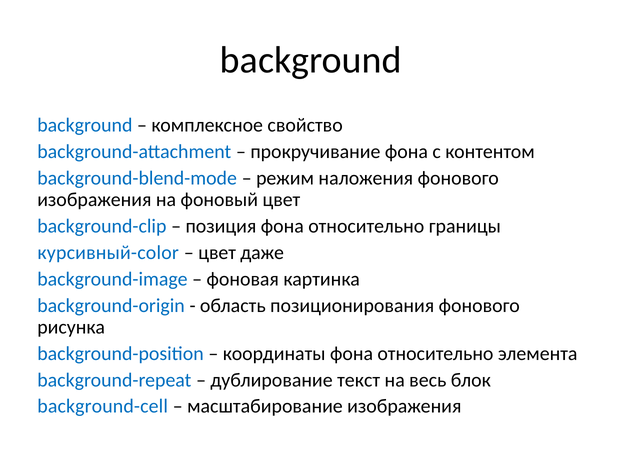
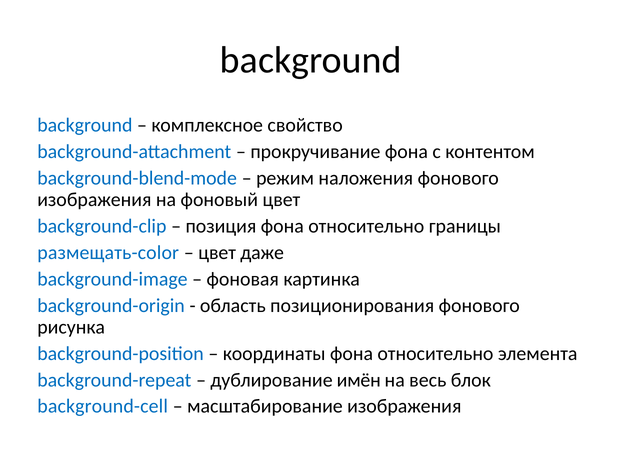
курсивный-color: курсивный-color -> размещать-color
текст: текст -> имён
